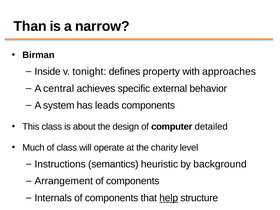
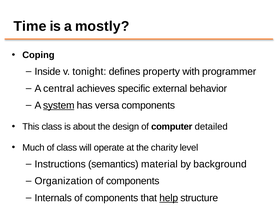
Than: Than -> Time
narrow: narrow -> mostly
Birman: Birman -> Coping
approaches: approaches -> programmer
system underline: none -> present
leads: leads -> versa
heuristic: heuristic -> material
Arrangement: Arrangement -> Organization
